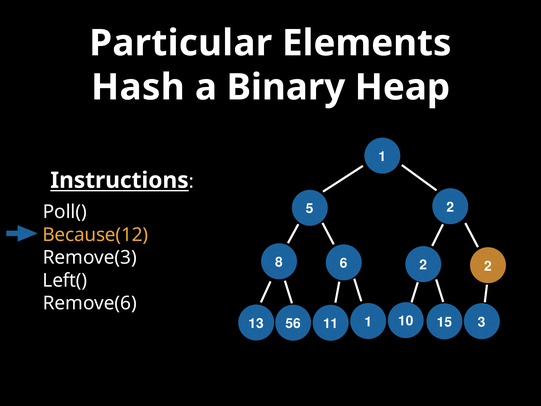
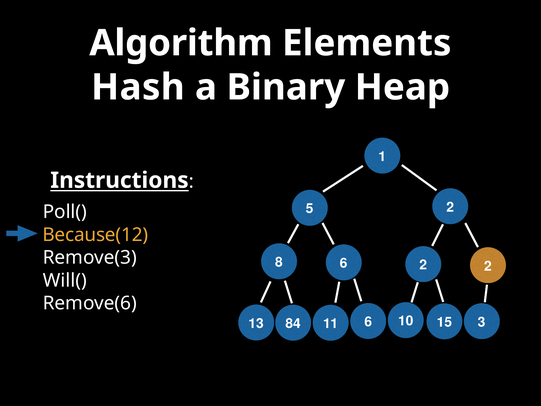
Particular: Particular -> Algorithm
Left(: Left( -> Will(
56: 56 -> 84
11 1: 1 -> 6
